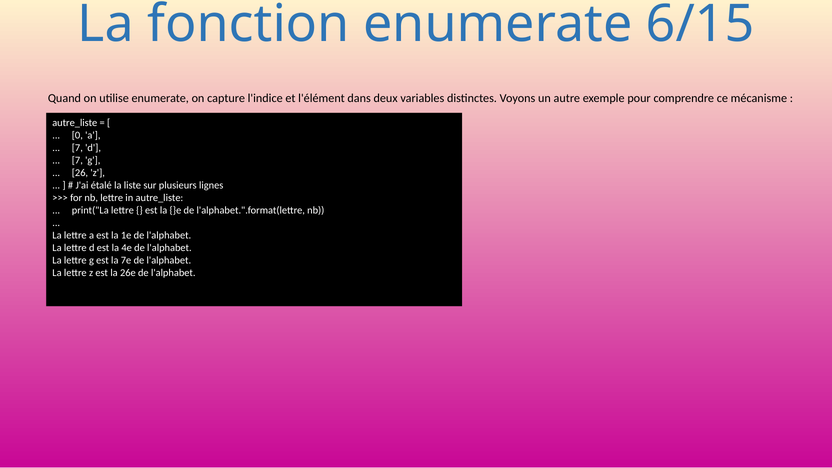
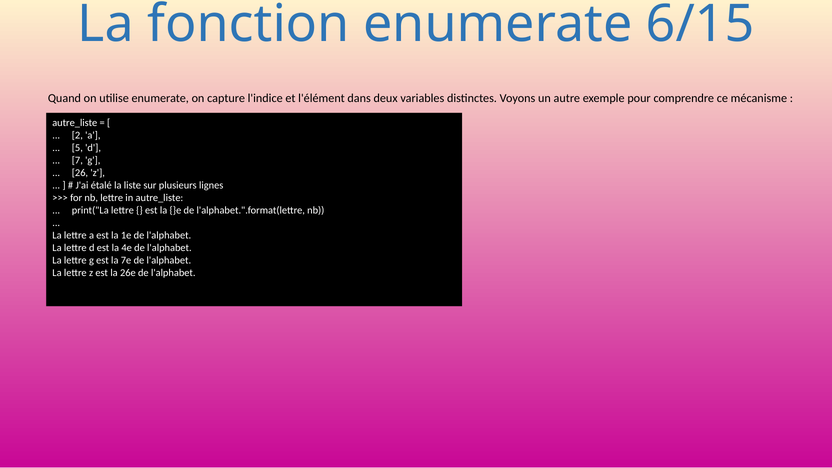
0: 0 -> 2
7 at (77, 148): 7 -> 5
